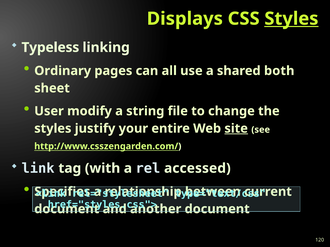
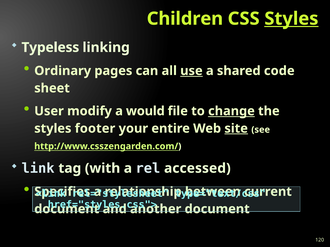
Displays: Displays -> Children
use underline: none -> present
both: both -> code
string: string -> would
change underline: none -> present
justify: justify -> footer
